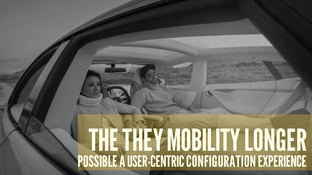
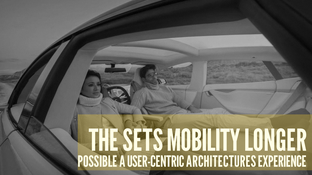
THEY: THEY -> SETS
CONFIGURATION: CONFIGURATION -> ARCHITECTURES
